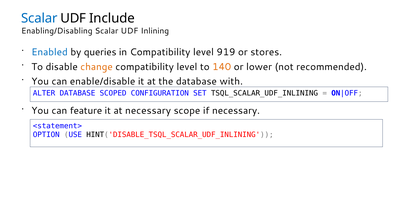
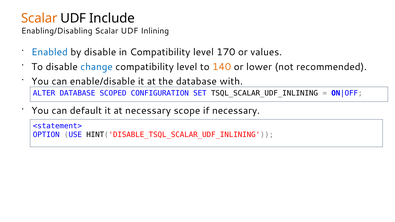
Scalar at (39, 18) colour: blue -> orange
by queries: queries -> disable
919: 919 -> 170
stores: stores -> values
change colour: orange -> blue
feature: feature -> default
